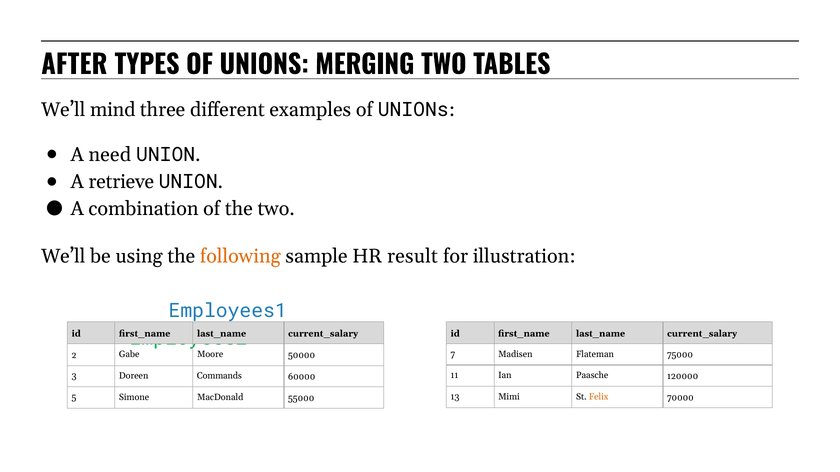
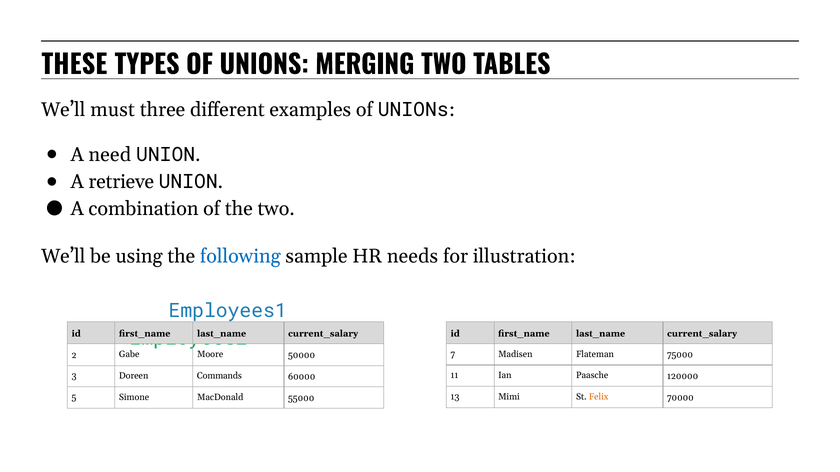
AFTER: AFTER -> THESE
mind: mind -> must
following colour: orange -> blue
result: result -> needs
